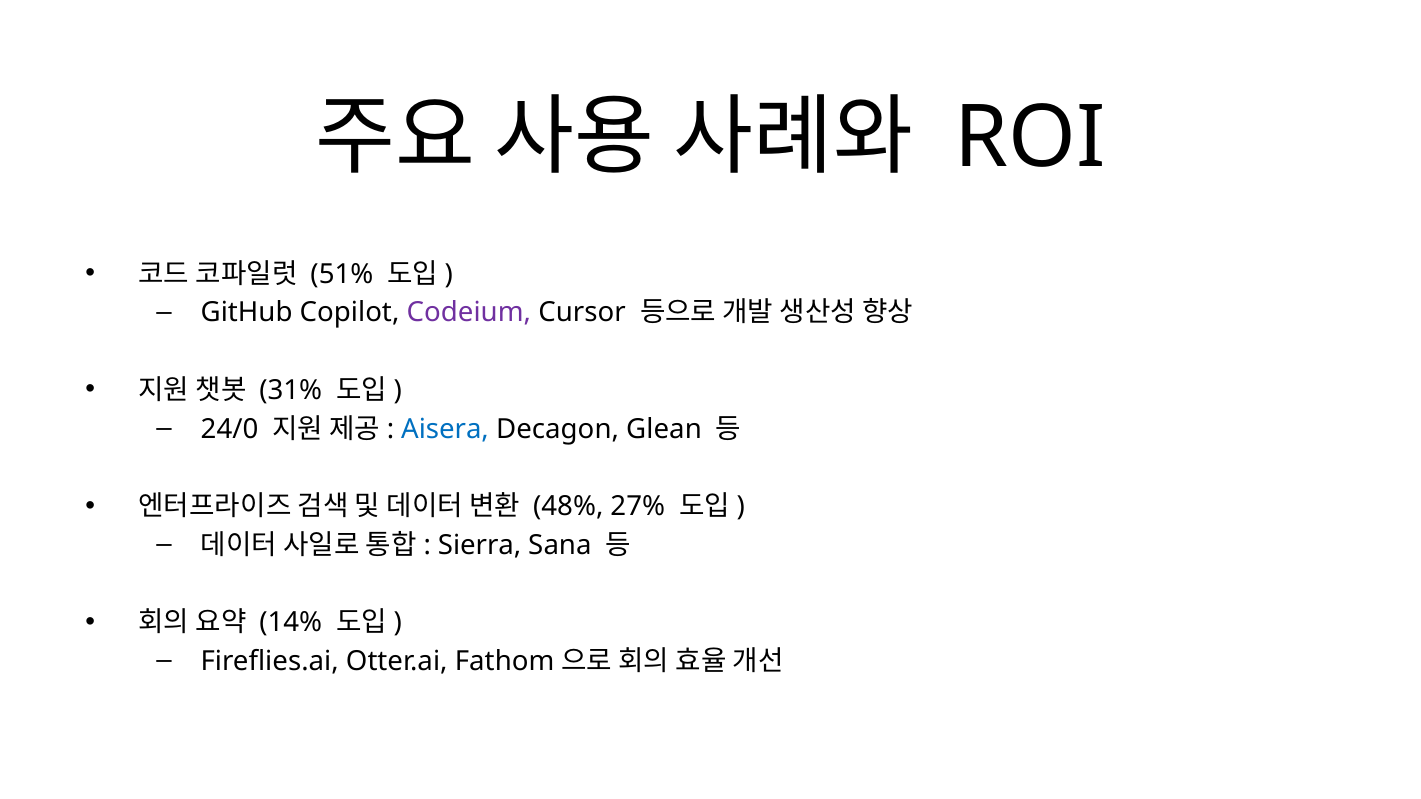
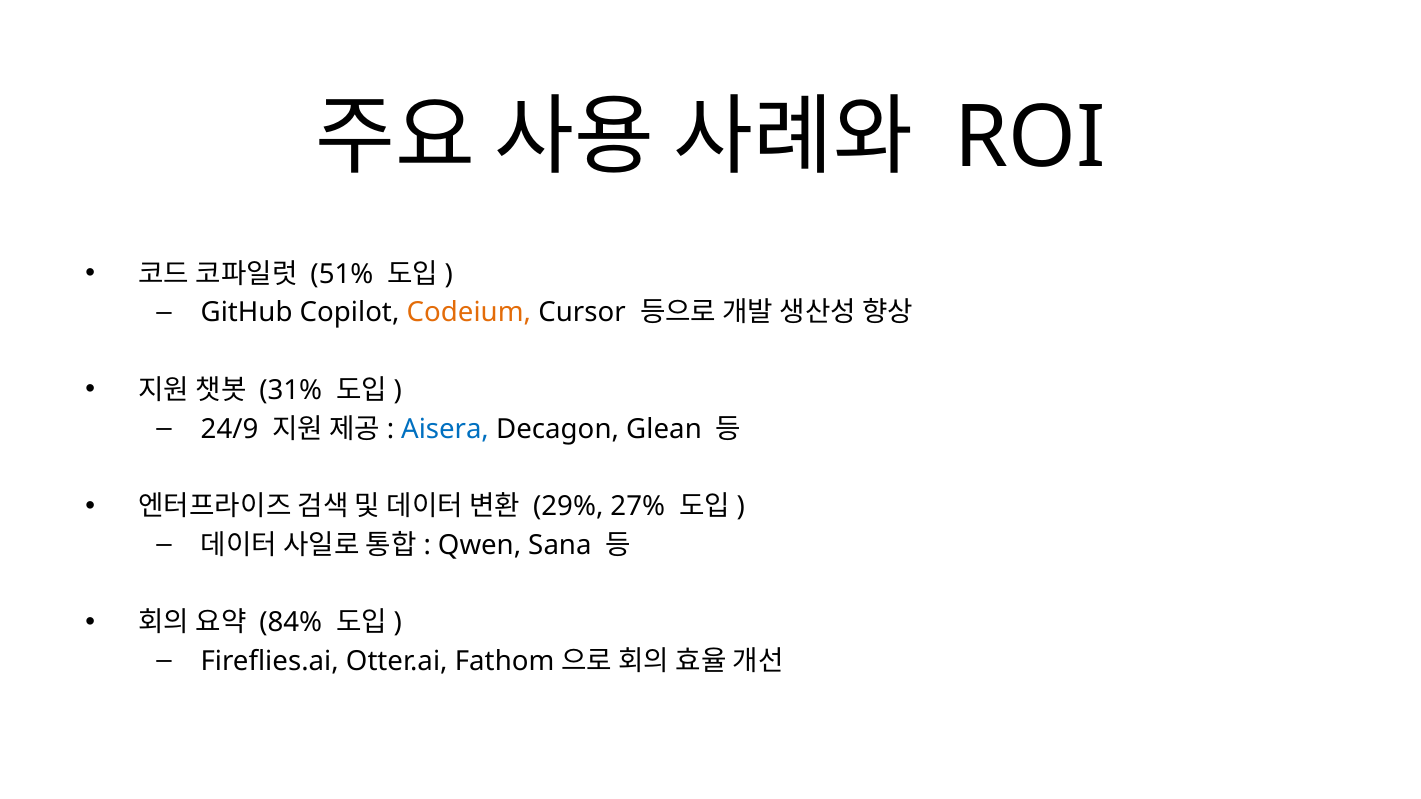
Codeium colour: purple -> orange
24/0: 24/0 -> 24/9
48%: 48% -> 29%
Sierra: Sierra -> Qwen
14%: 14% -> 84%
